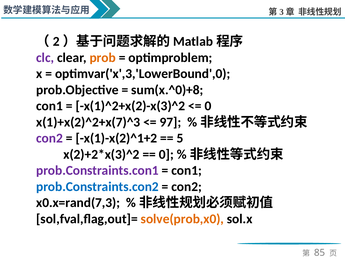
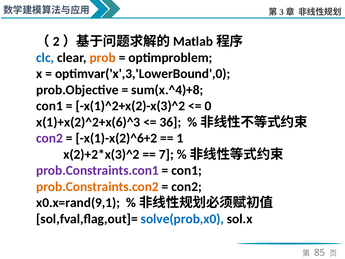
clc colour: purple -> blue
sum(x.^0)+8: sum(x.^0)+8 -> sum(x.^4)+8
x(1)+x(2)^2+x(7)^3: x(1)+x(2)^2+x(7)^3 -> x(1)+x(2)^2+x(6)^3
97: 97 -> 36
x(1)-x(2)^1+2: x(1)-x(2)^1+2 -> x(1)-x(2)^6+2
5: 5 -> 1
0 at (166, 154): 0 -> 7
prob.Constraints.con2 colour: blue -> orange
x0.x=rand(7,3: x0.x=rand(7,3 -> x0.x=rand(9,1
solve(prob,x0 colour: orange -> blue
